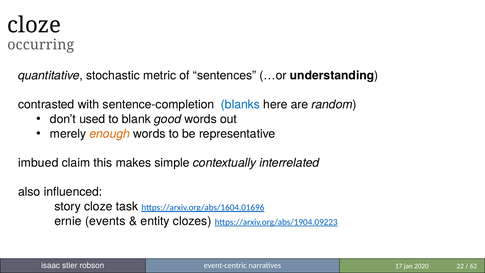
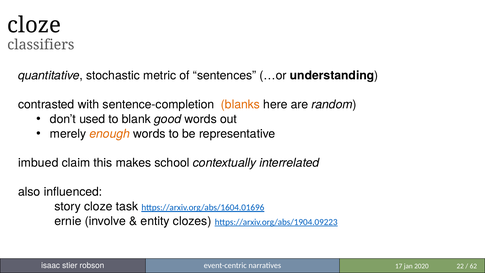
occurring: occurring -> classifiers
blanks colour: blue -> orange
simple: simple -> school
events: events -> involve
